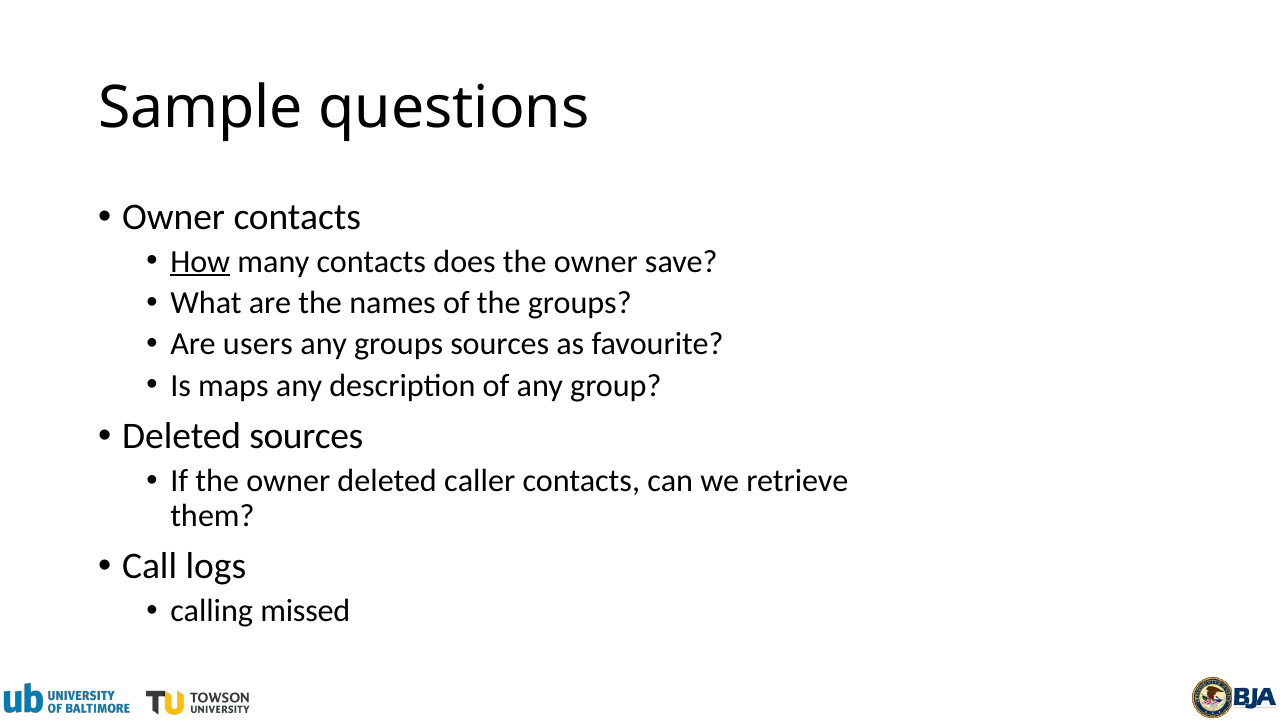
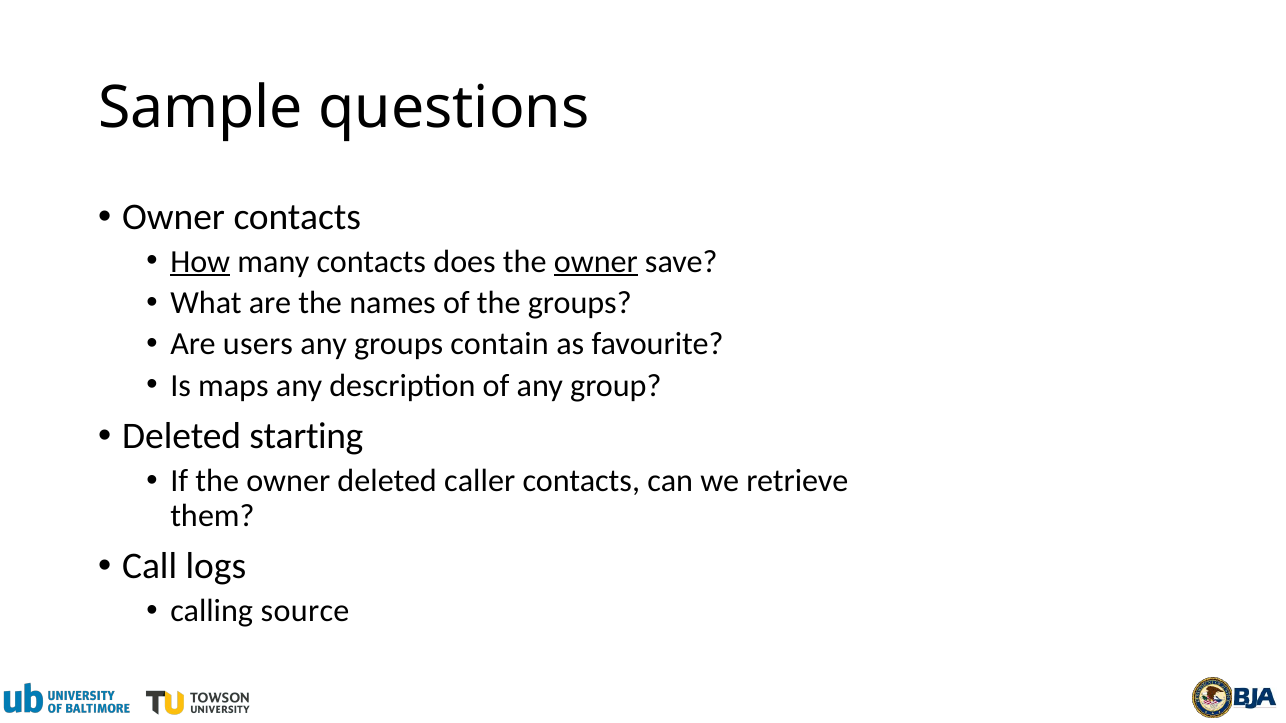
owner at (596, 262) underline: none -> present
groups sources: sources -> contain
Deleted sources: sources -> starting
missed: missed -> source
